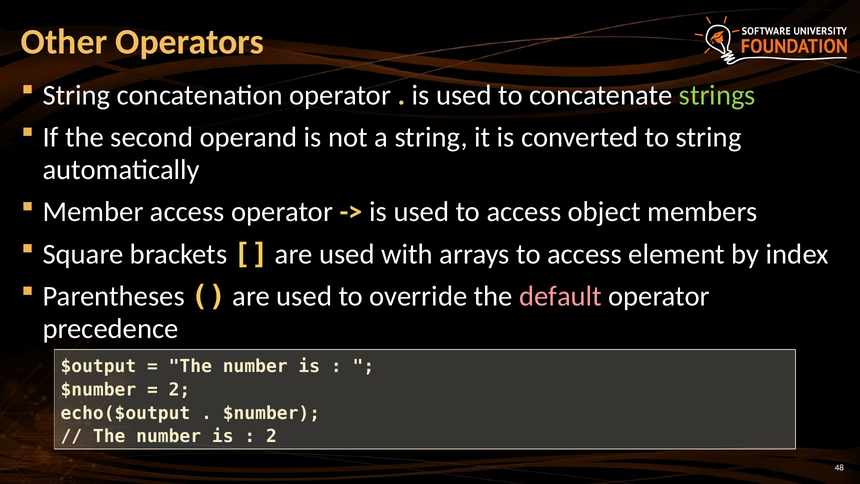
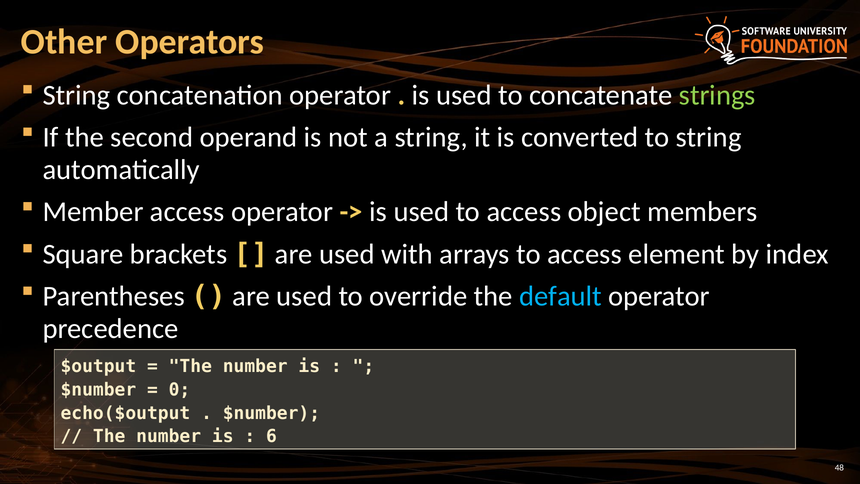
default colour: pink -> light blue
2 at (180, 390): 2 -> 0
2 at (271, 436): 2 -> 6
